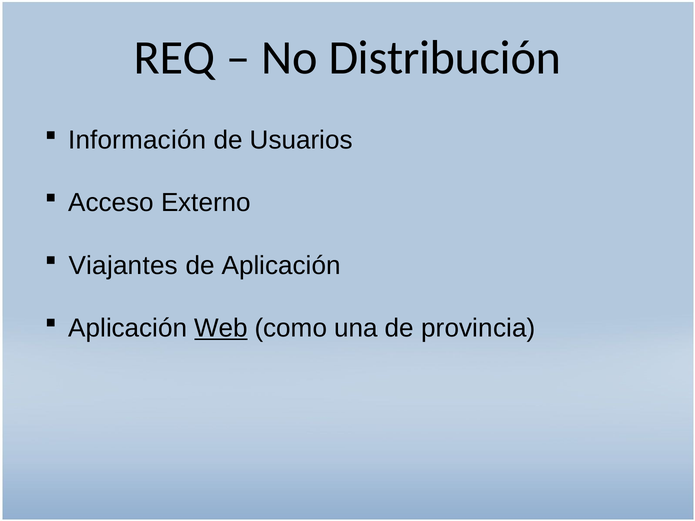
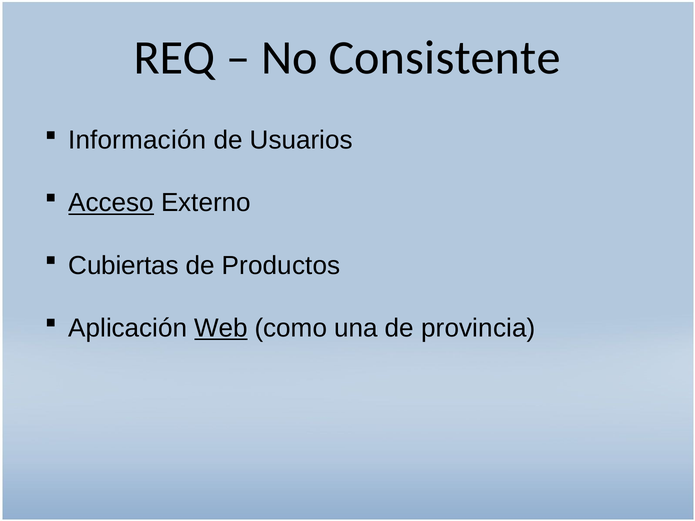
Distribución: Distribución -> Consistente
Acceso underline: none -> present
Viajantes: Viajantes -> Cubiertas
de Aplicación: Aplicación -> Productos
